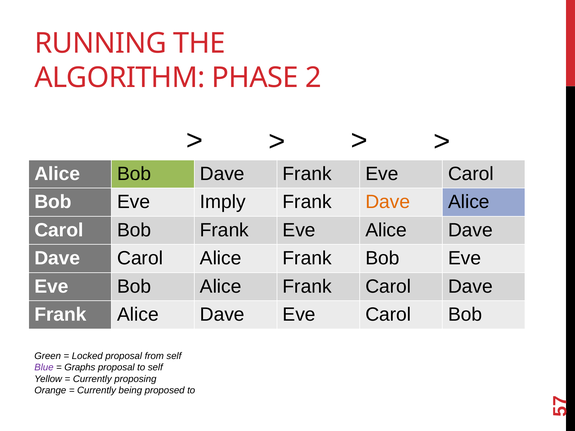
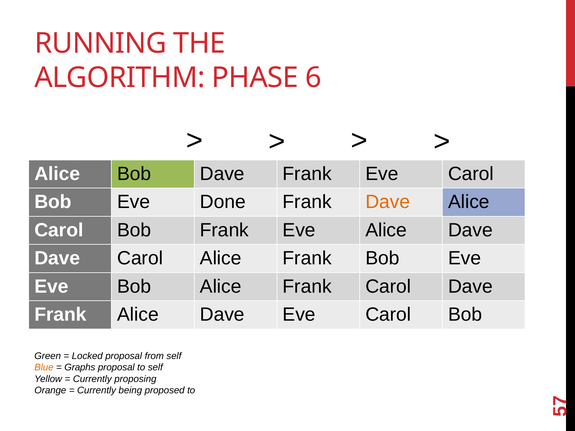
2: 2 -> 6
Imply: Imply -> Done
Blue colour: purple -> orange
